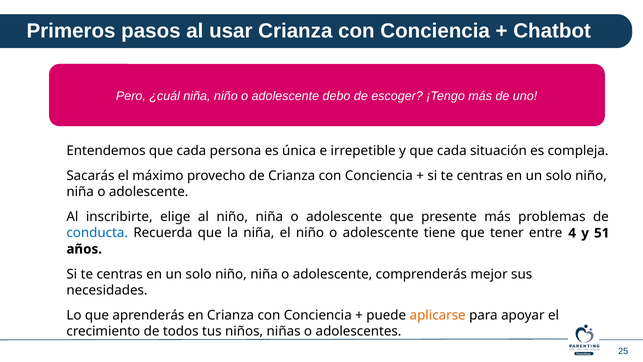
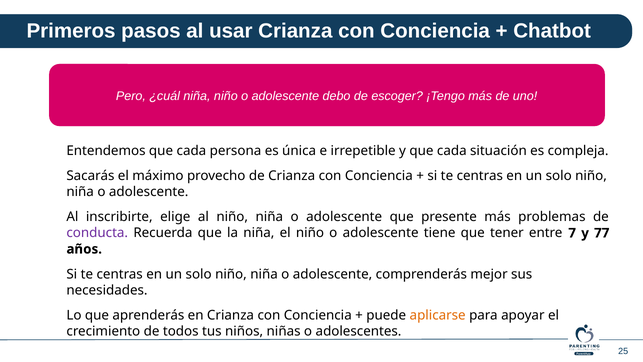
conducta colour: blue -> purple
4: 4 -> 7
51: 51 -> 77
